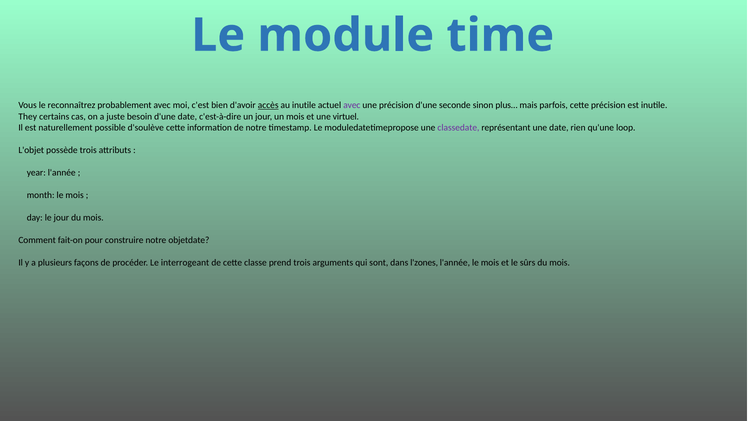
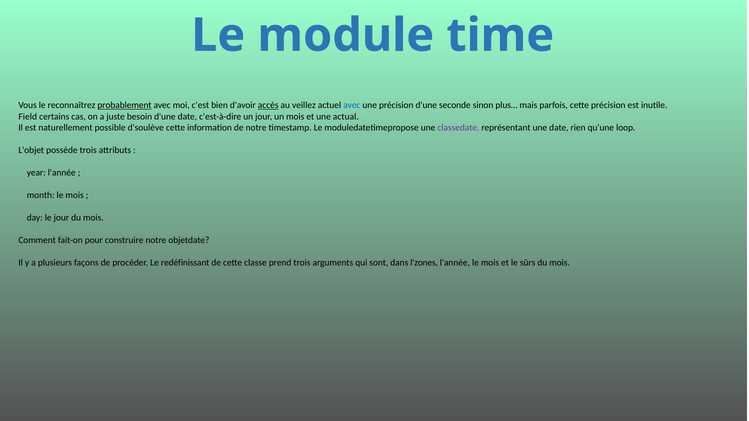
probablement underline: none -> present
au inutile: inutile -> veillez
avec at (352, 105) colour: purple -> blue
They: They -> Field
virtuel: virtuel -> actual
interrogeant: interrogeant -> redéfinissant
